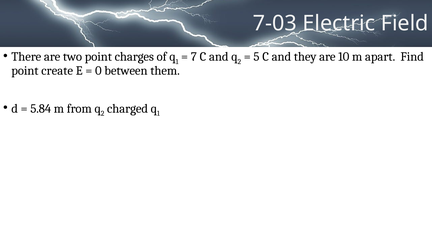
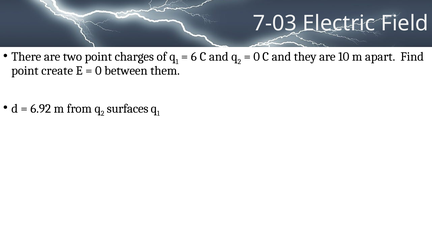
7: 7 -> 6
5 at (256, 57): 5 -> 0
5.84: 5.84 -> 6.92
charged: charged -> surfaces
